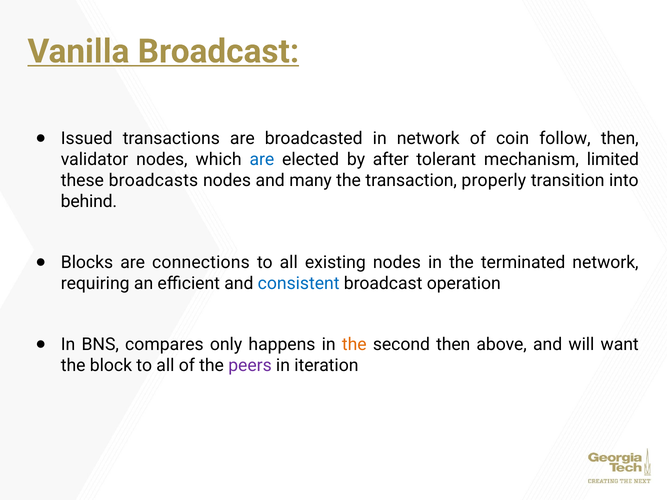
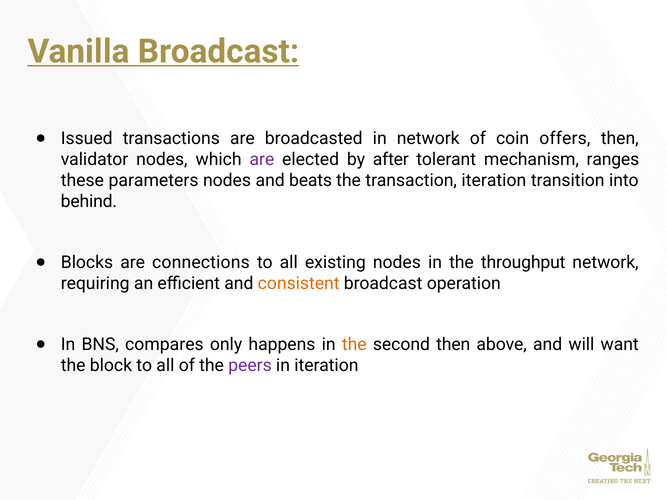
follow: follow -> offers
are at (262, 160) colour: blue -> purple
limited: limited -> ranges
broadcasts: broadcasts -> parameters
many: many -> beats
transaction properly: properly -> iteration
terminated: terminated -> throughput
consistent colour: blue -> orange
